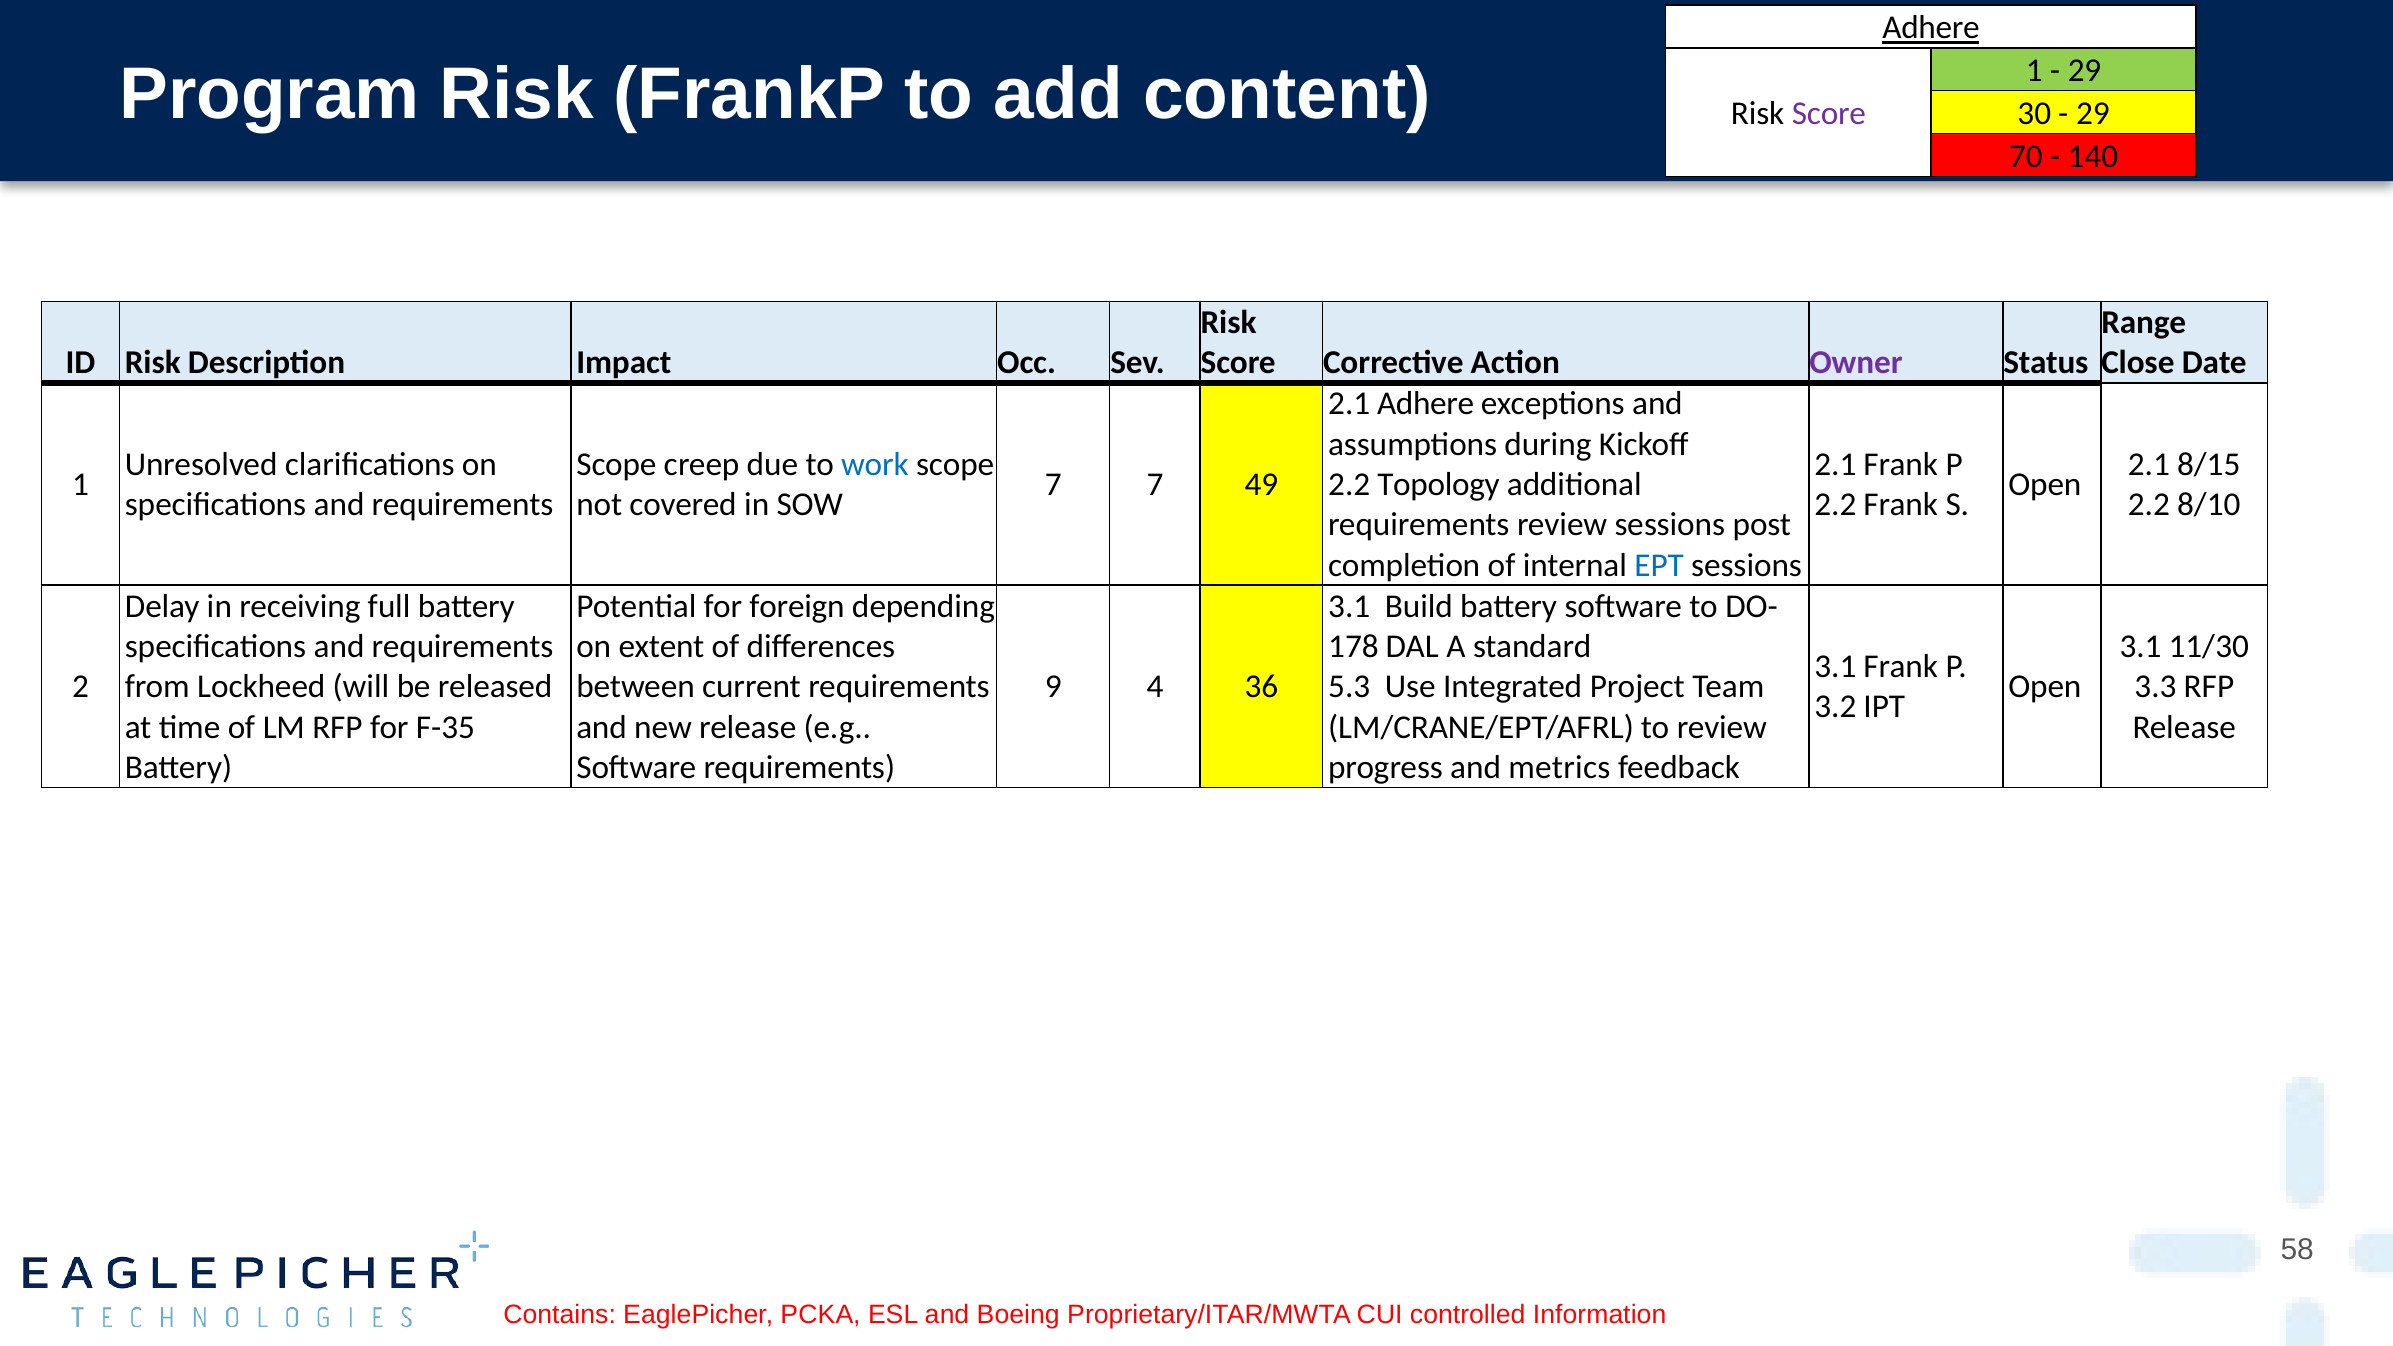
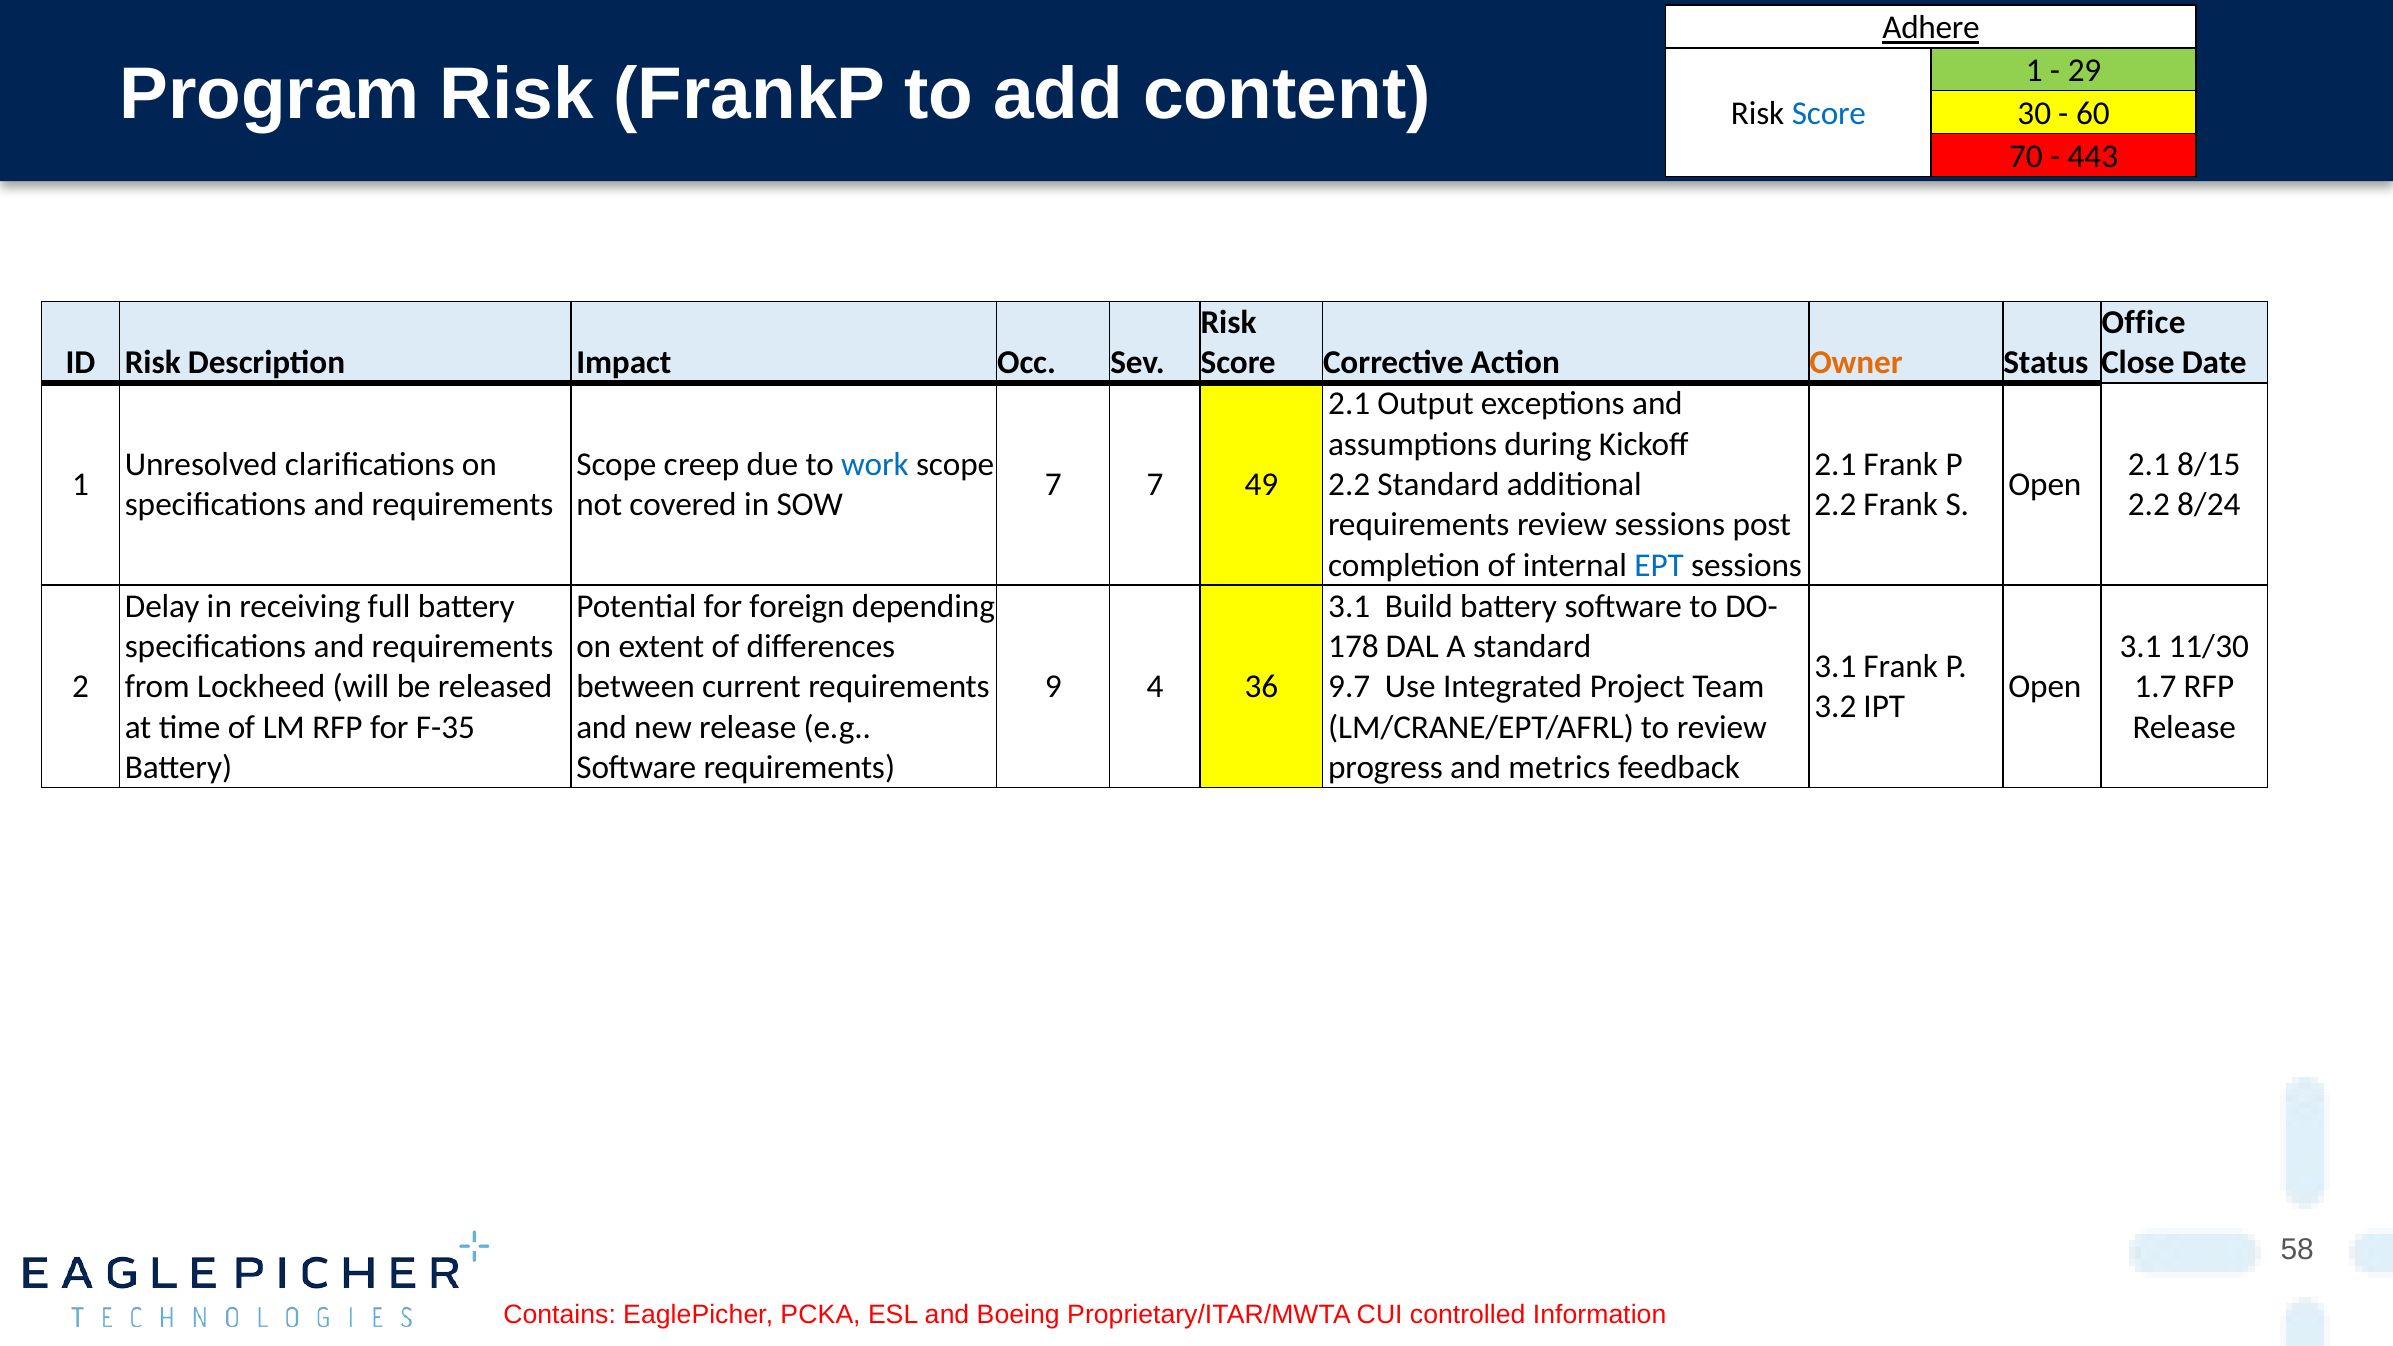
Score at (1829, 114) colour: purple -> blue
29 at (2093, 114): 29 -> 60
140: 140 -> 443
Range: Range -> Office
Owner colour: purple -> orange
2.1 Adhere: Adhere -> Output
2.2 Topology: Topology -> Standard
8/10: 8/10 -> 8/24
5.3: 5.3 -> 9.7
3.3: 3.3 -> 1.7
